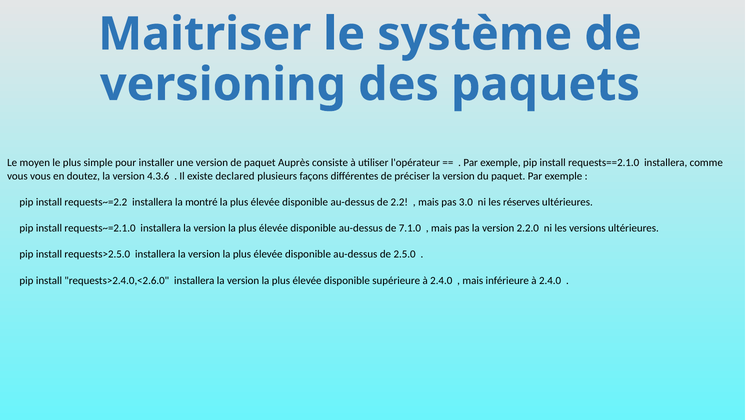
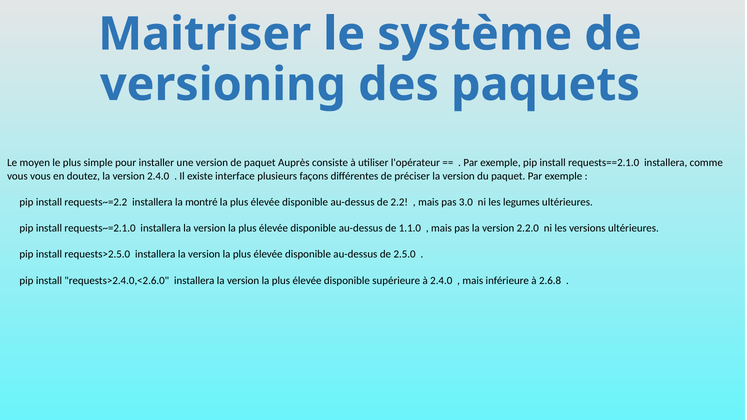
version 4.3.6: 4.3.6 -> 2.4.0
declared: declared -> interface
réserves: réserves -> legumes
7.1.0: 7.1.0 -> 1.1.0
inférieure à 2.4.0: 2.4.0 -> 2.6.8
